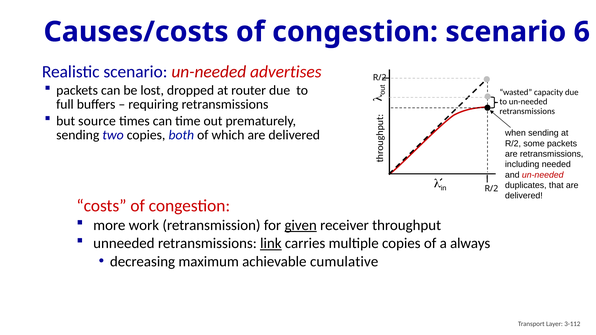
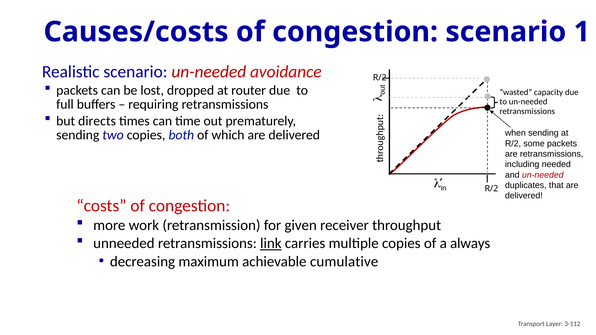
6: 6 -> 1
advertises: advertises -> avoidance
source: source -> directs
given underline: present -> none
